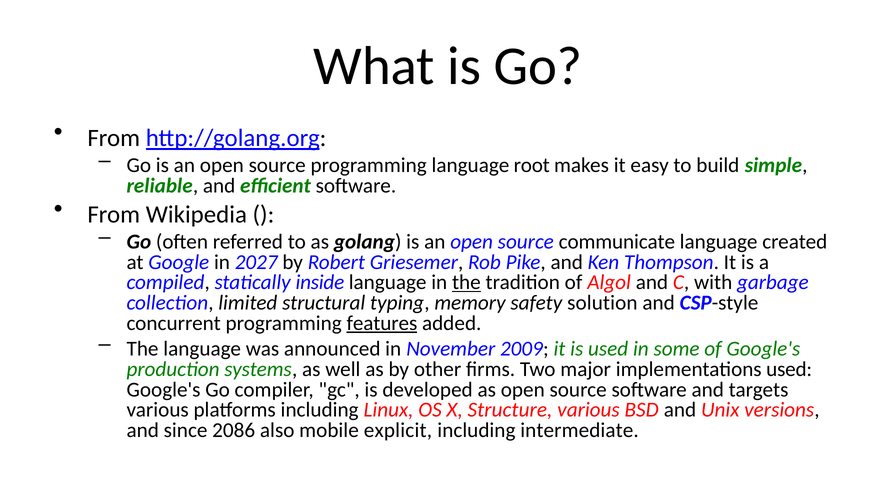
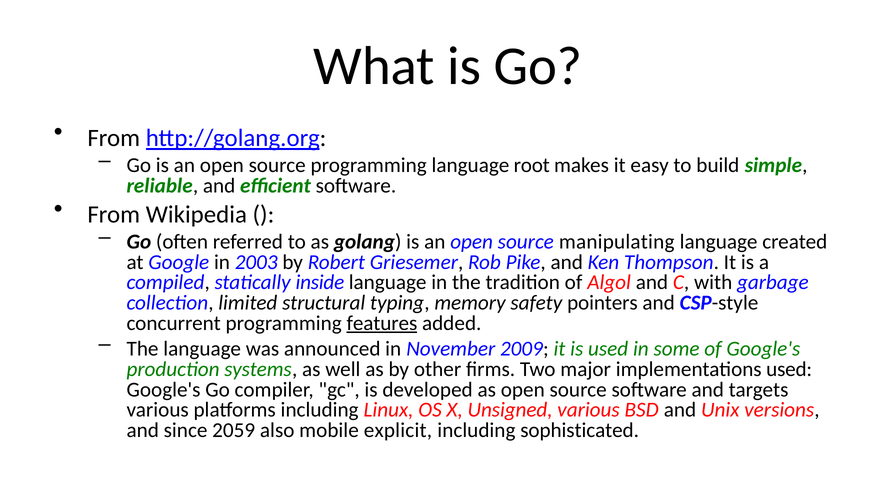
communicate: communicate -> manipulating
2027: 2027 -> 2003
the at (466, 282) underline: present -> none
solution: solution -> pointers
Structure: Structure -> Unsigned
2086: 2086 -> 2059
intermediate: intermediate -> sophisticated
